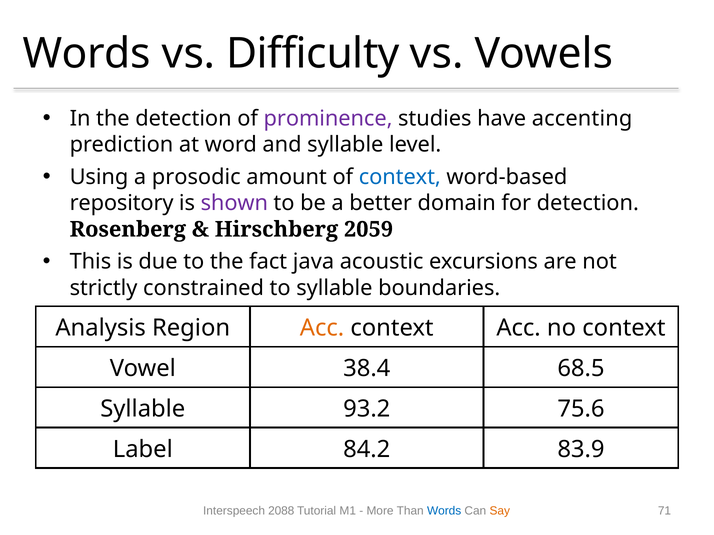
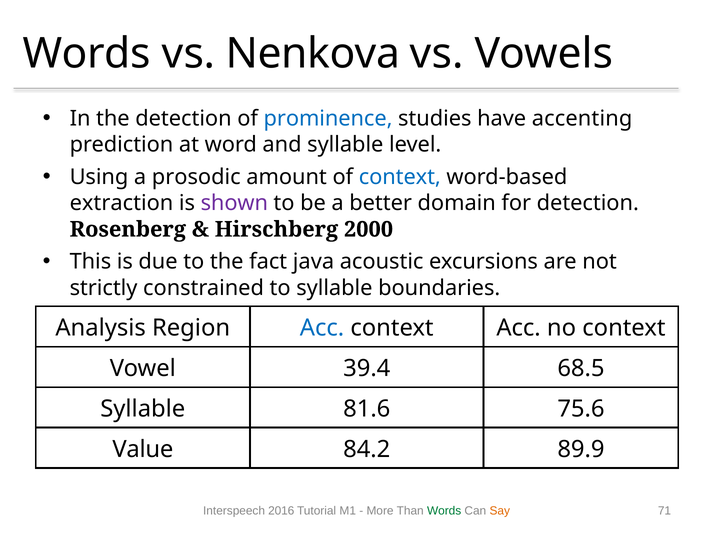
Difficulty: Difficulty -> Nenkova
prominence colour: purple -> blue
repository: repository -> extraction
2059: 2059 -> 2000
Acc at (322, 328) colour: orange -> blue
38.4: 38.4 -> 39.4
93.2: 93.2 -> 81.6
Label: Label -> Value
83.9: 83.9 -> 89.9
2088: 2088 -> 2016
Words at (444, 511) colour: blue -> green
